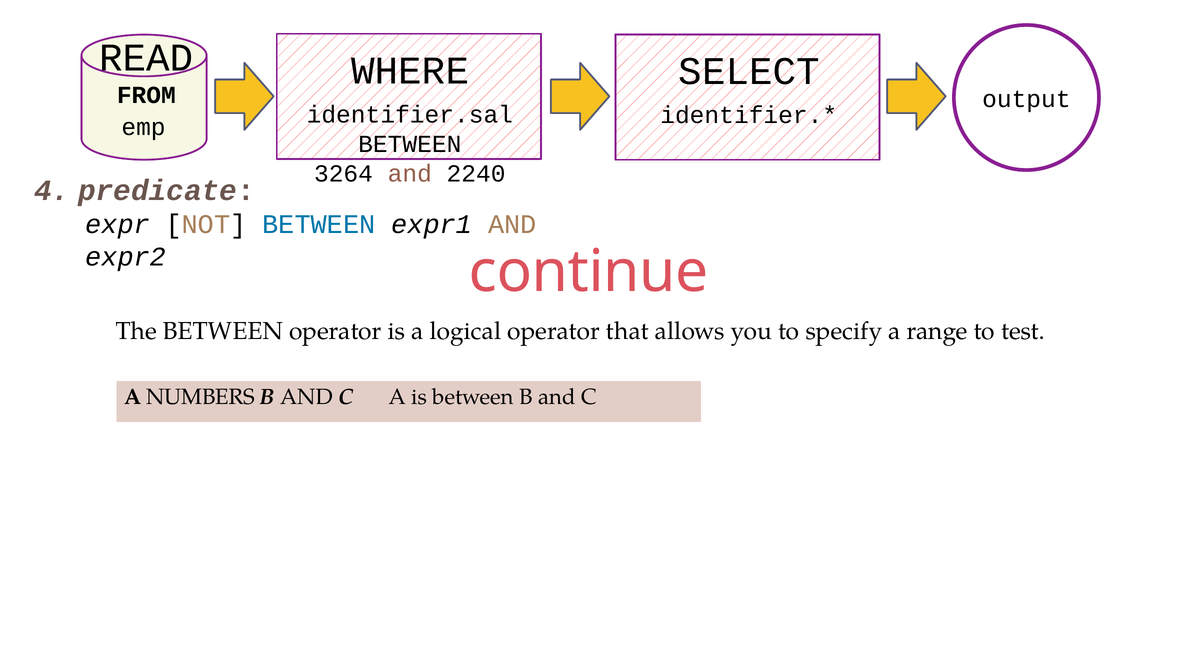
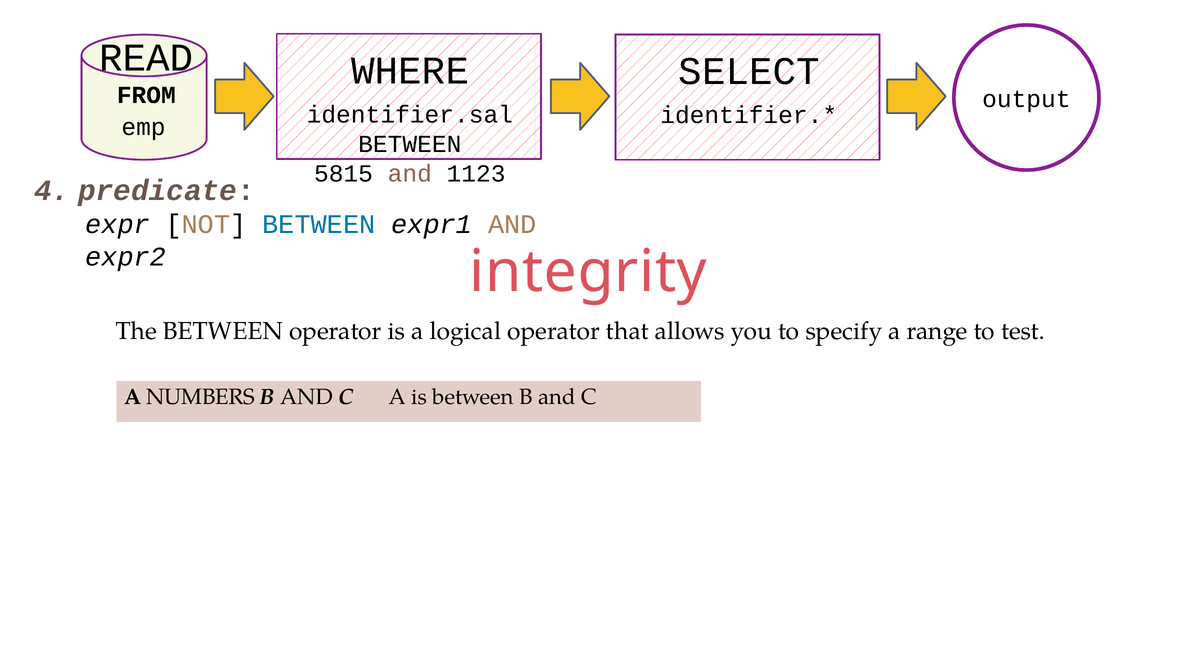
3264: 3264 -> 5815
2240: 2240 -> 1123
continue: continue -> integrity
